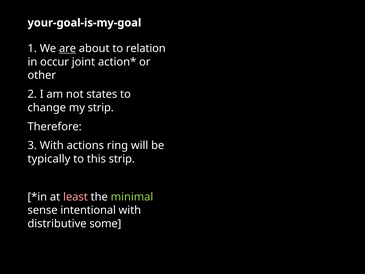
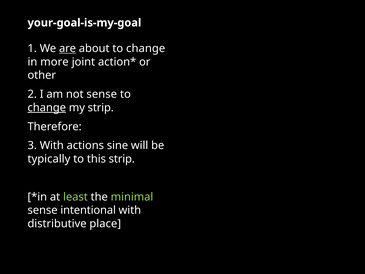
about to relation: relation -> change
occur: occur -> more
not states: states -> sense
change at (47, 108) underline: none -> present
ring: ring -> sine
least colour: pink -> light green
some: some -> place
